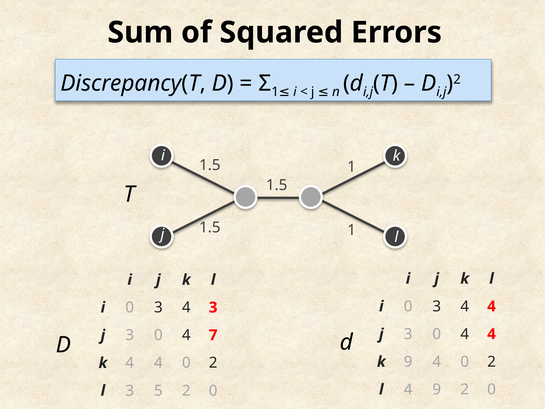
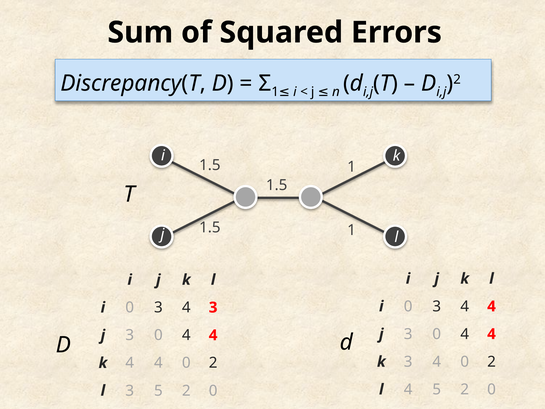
7 at (213, 335): 7 -> 4
k 9: 9 -> 3
4 9: 9 -> 5
